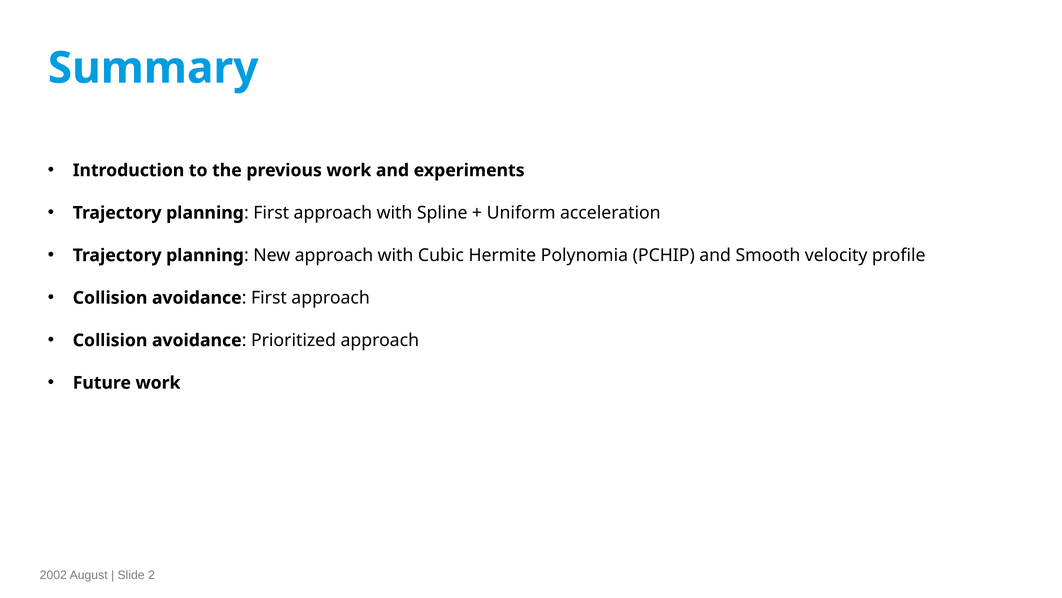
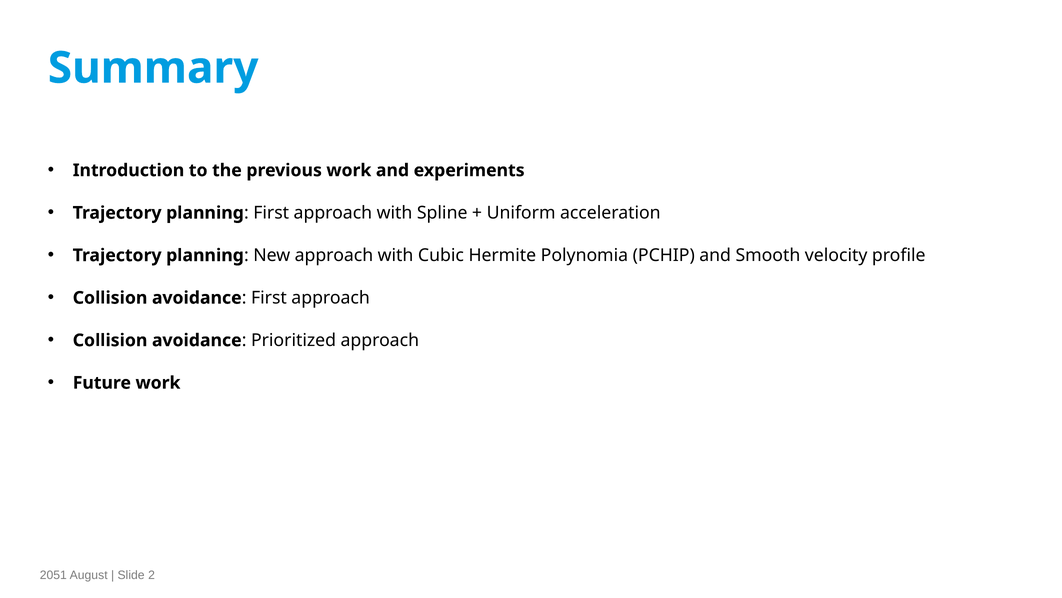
2002: 2002 -> 2051
